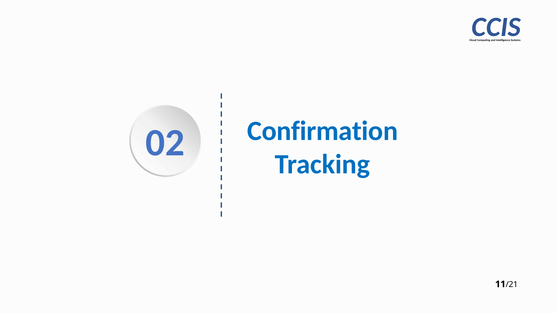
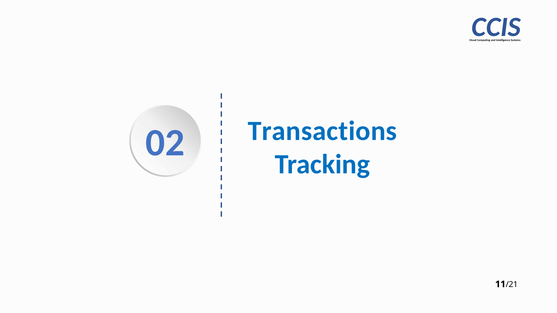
Confirmation: Confirmation -> Transactions
